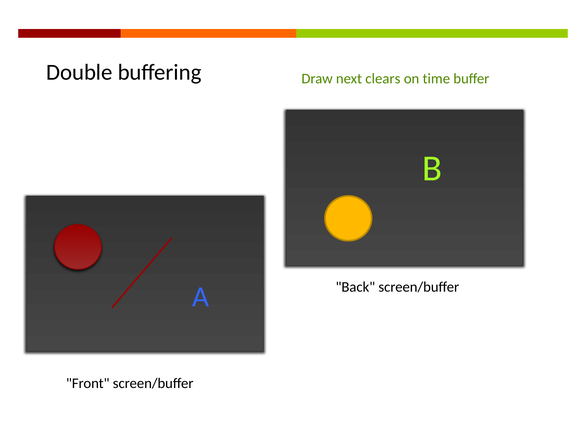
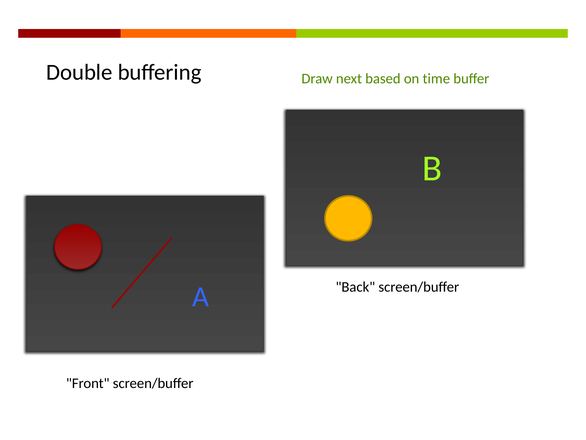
clears: clears -> based
